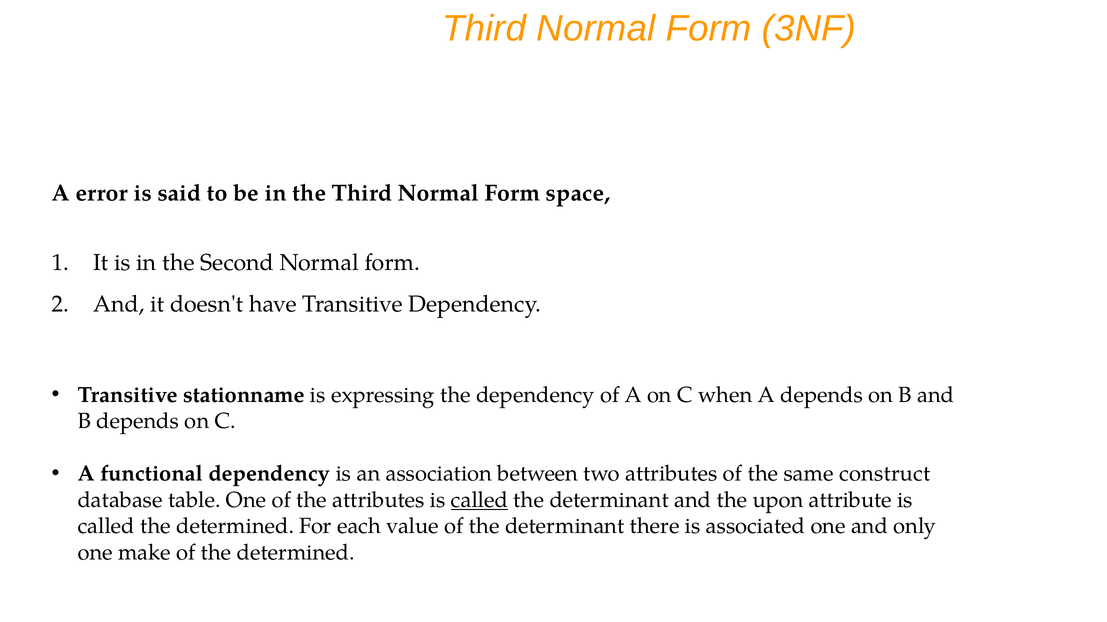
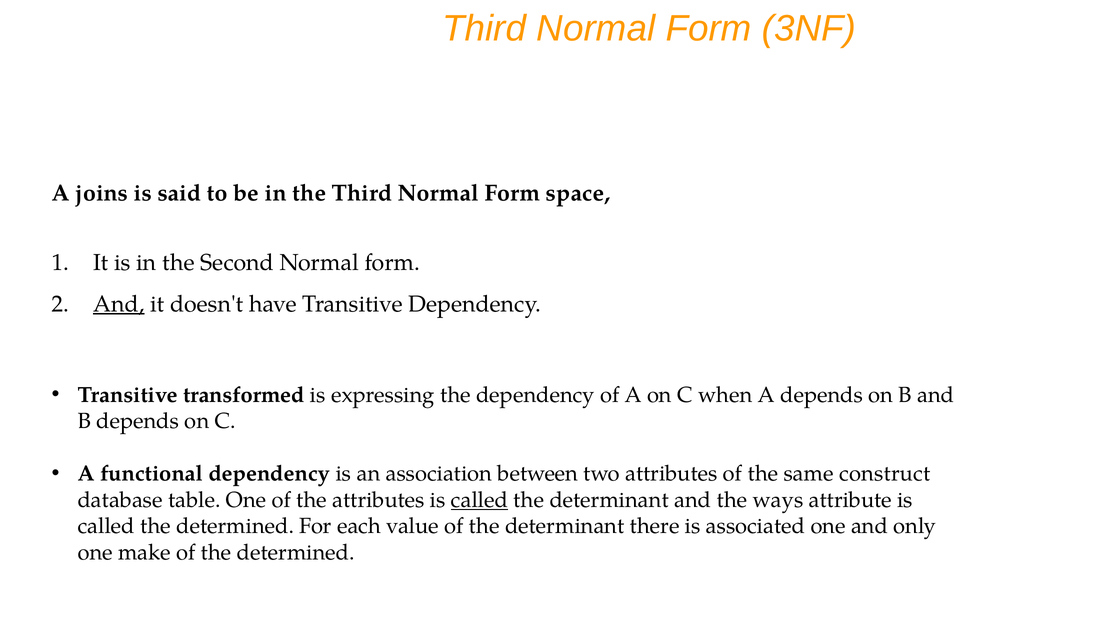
error: error -> joins
And at (119, 304) underline: none -> present
stationname: stationname -> transformed
upon: upon -> ways
